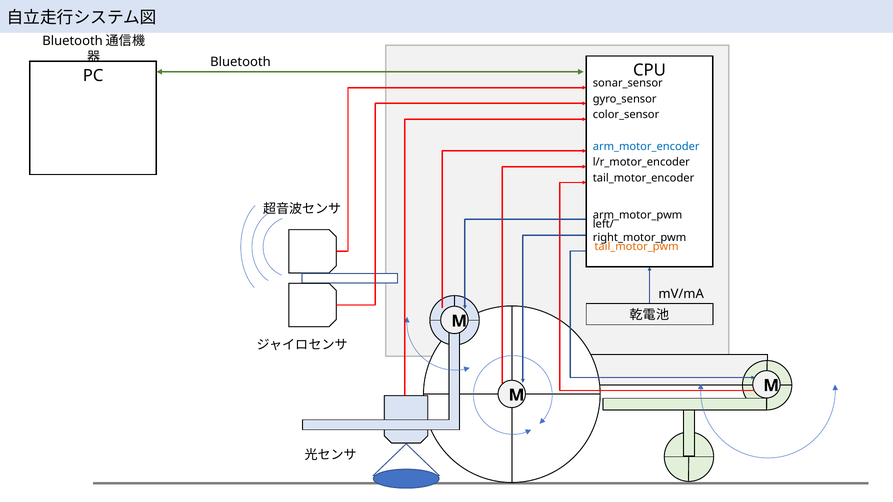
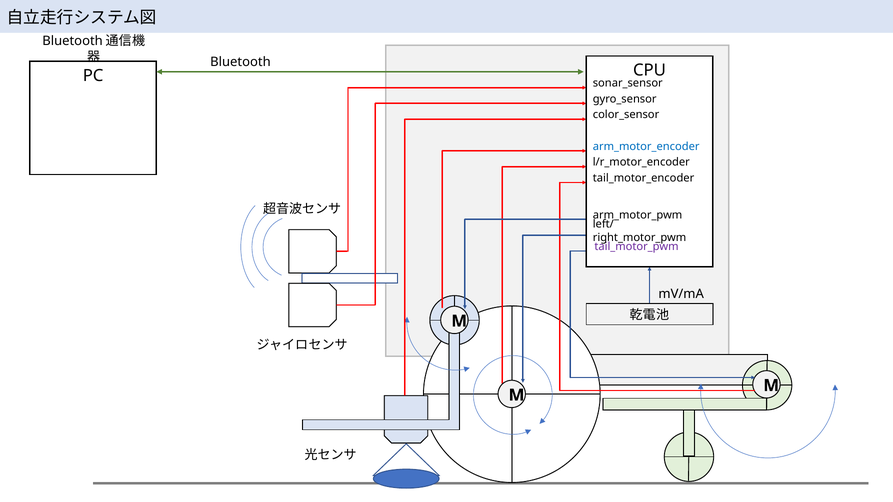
tail_motor_pwm colour: orange -> purple
